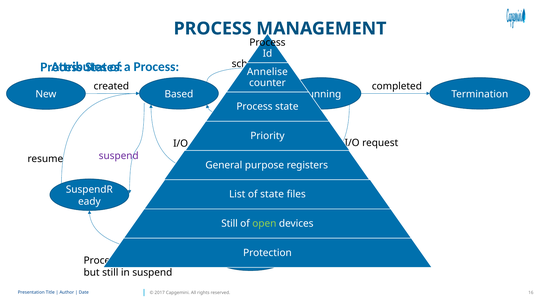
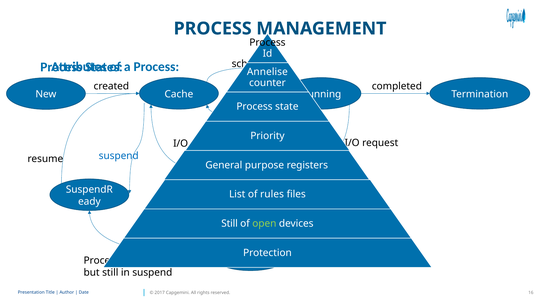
Based: Based -> Cache
suspend at (119, 156) colour: purple -> blue
of state: state -> rules
